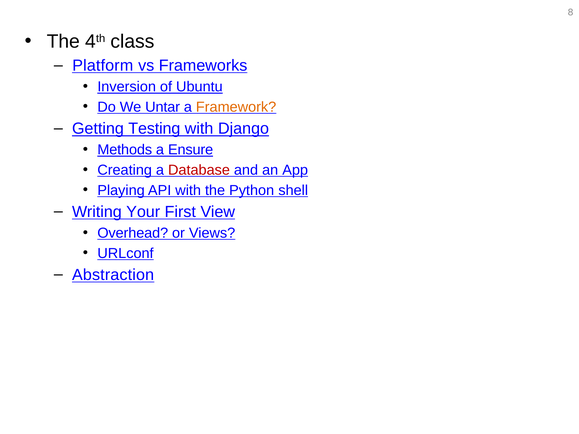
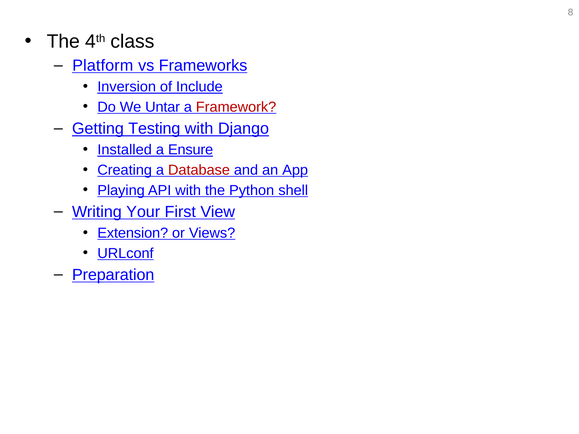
Ubuntu: Ubuntu -> Include
Framework colour: orange -> red
Methods: Methods -> Installed
Overhead: Overhead -> Extension
Abstraction: Abstraction -> Preparation
